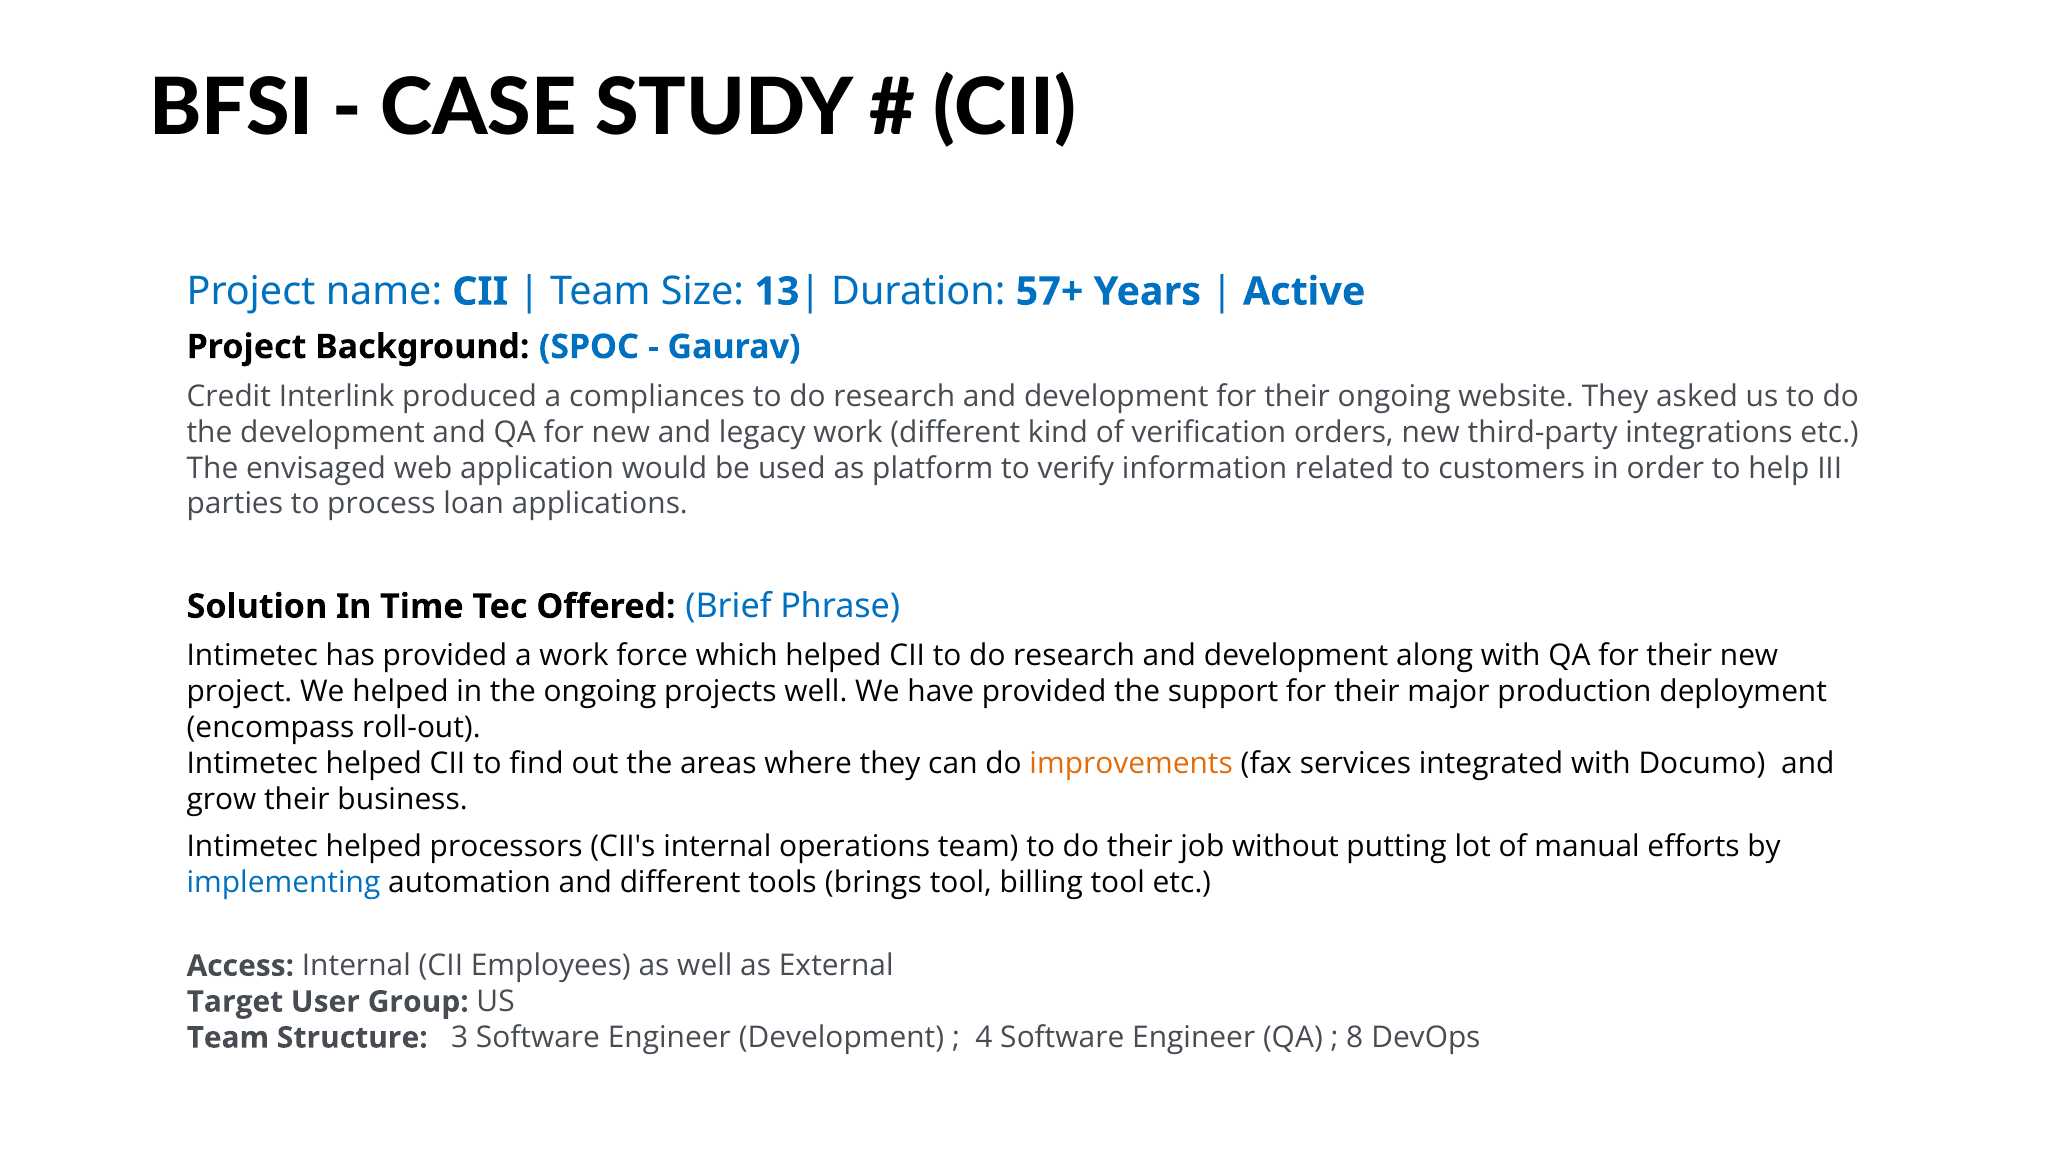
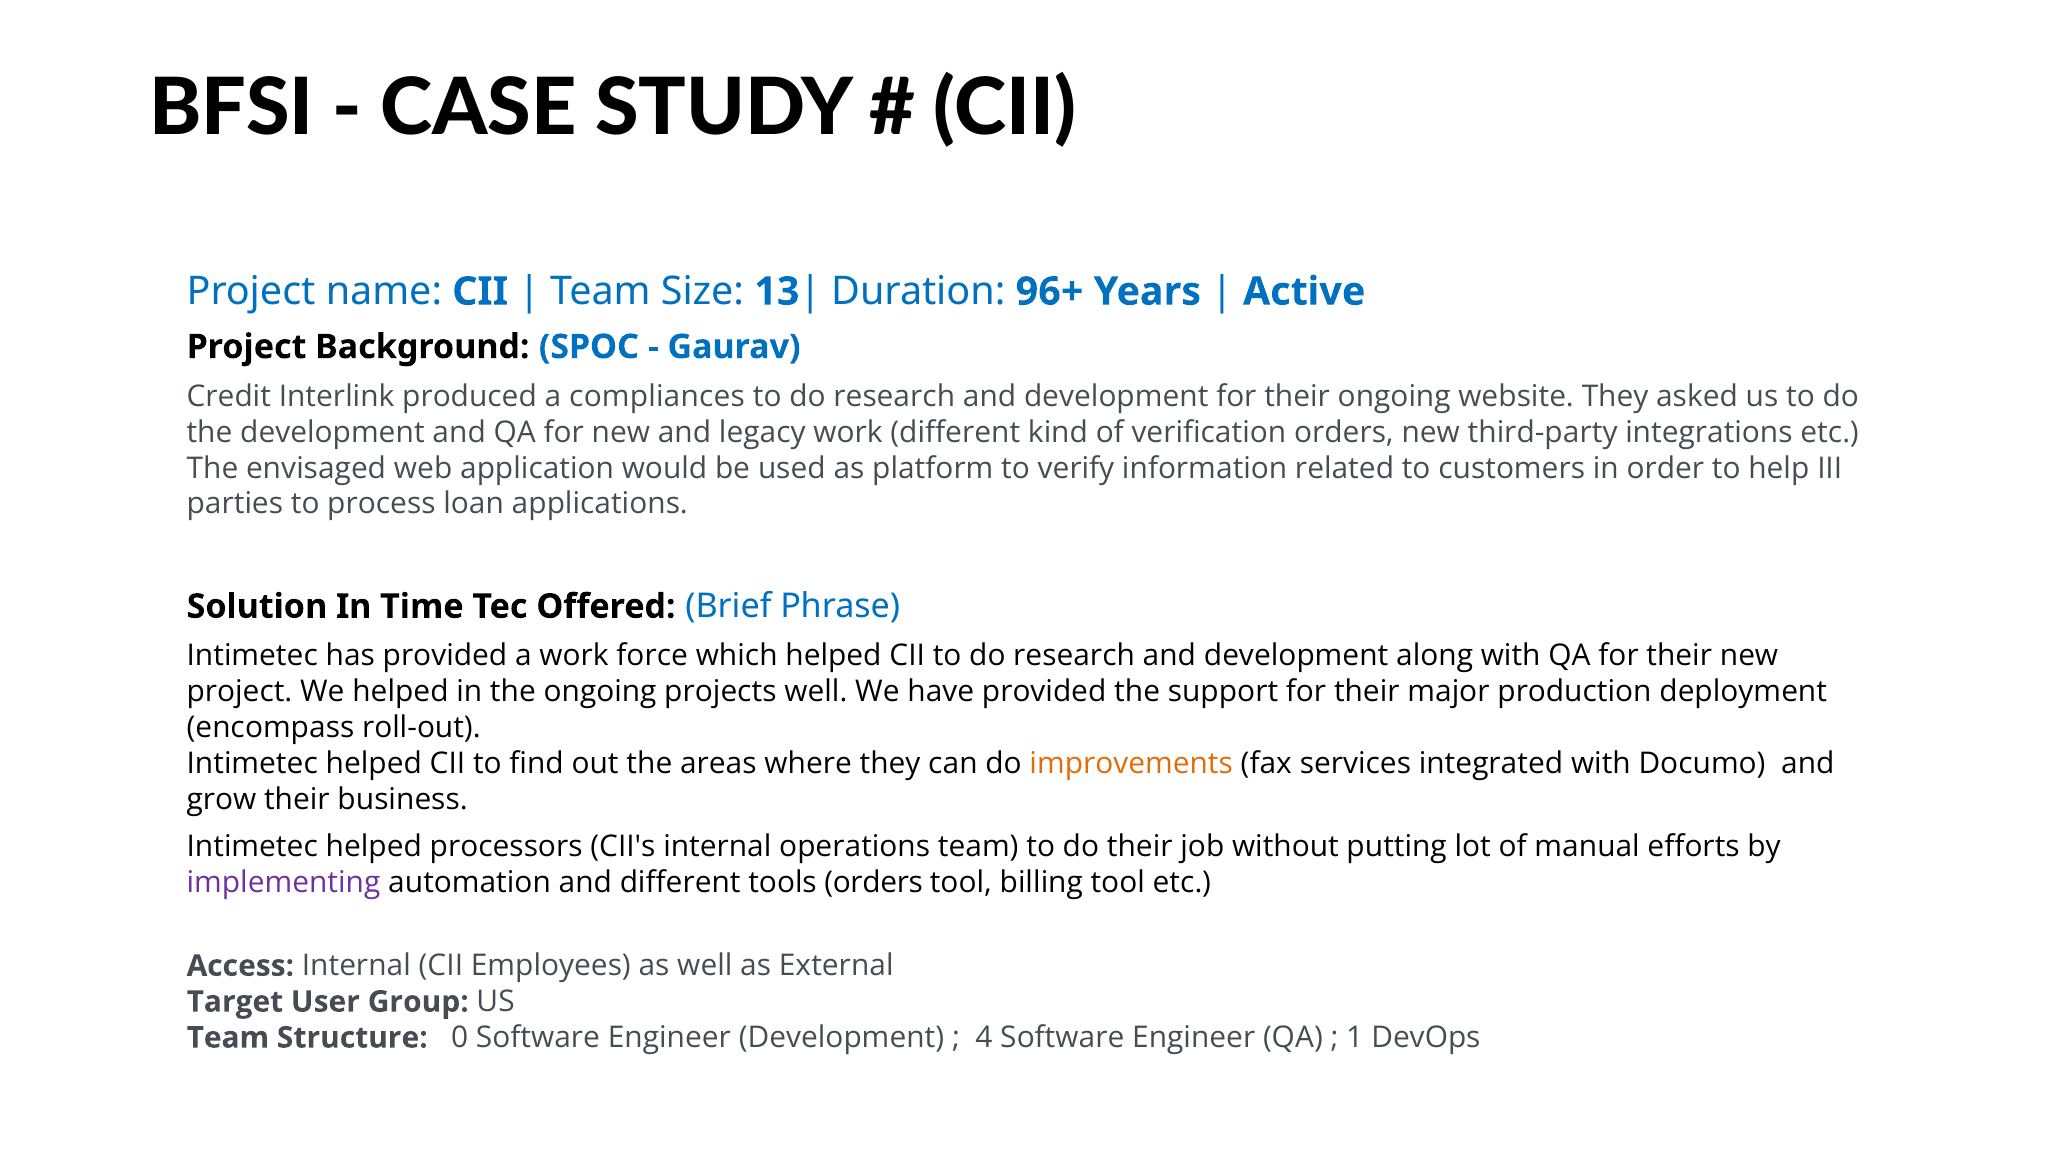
57+: 57+ -> 96+
implementing colour: blue -> purple
tools brings: brings -> orders
3: 3 -> 0
8: 8 -> 1
